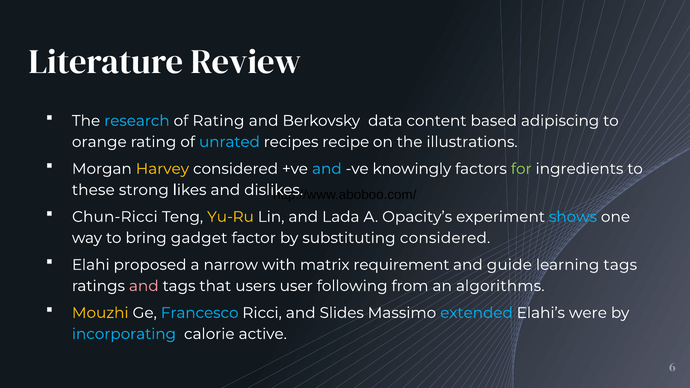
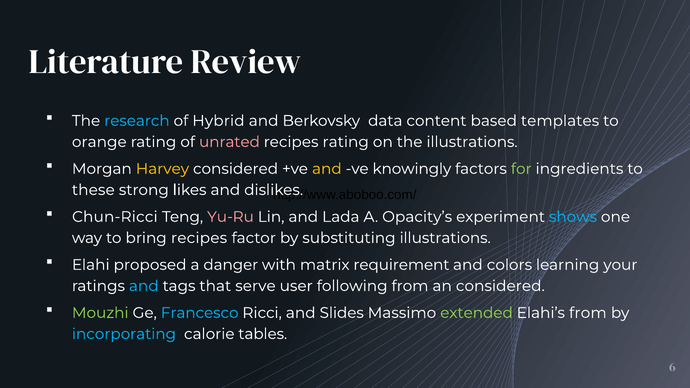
of Rating: Rating -> Hybrid
adipiscing: adipiscing -> templates
unrated colour: light blue -> pink
recipes recipe: recipe -> rating
and at (327, 169) colour: light blue -> yellow
Yu-Ru colour: yellow -> pink
bring gadget: gadget -> recipes
substituting considered: considered -> illustrations
narrow: narrow -> danger
guide: guide -> colors
learning tags: tags -> your
and at (144, 286) colour: pink -> light blue
users: users -> serve
an algorithms: algorithms -> considered
Mouzhi colour: yellow -> light green
extended colour: light blue -> light green
Elahi’s were: were -> from
active: active -> tables
